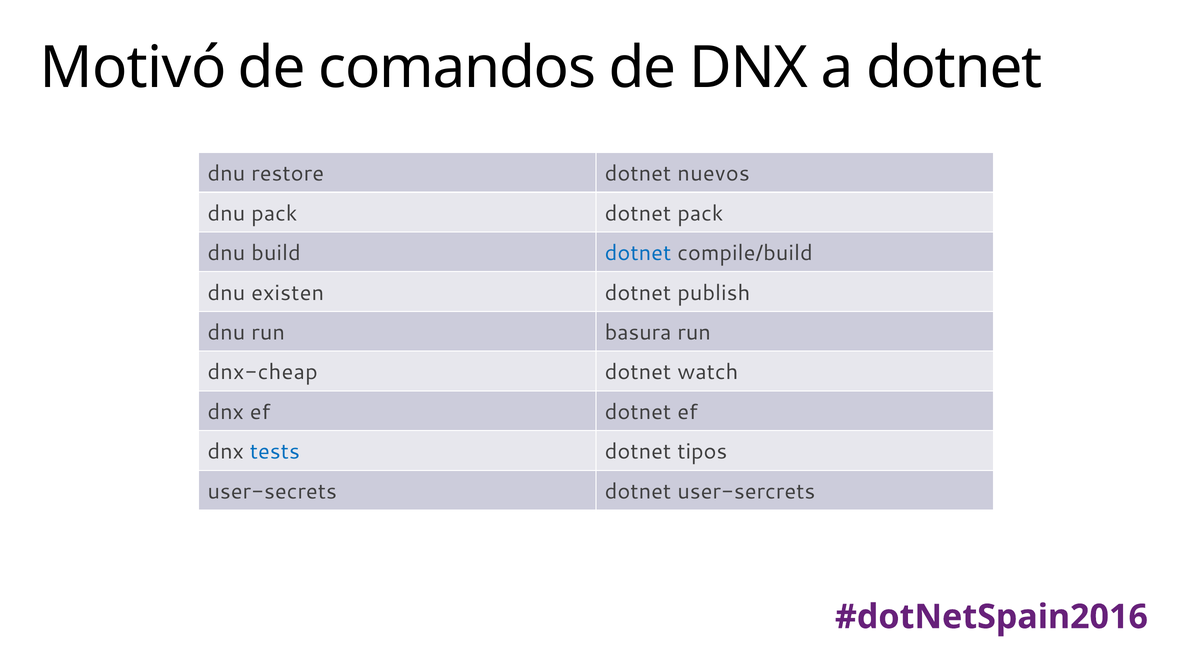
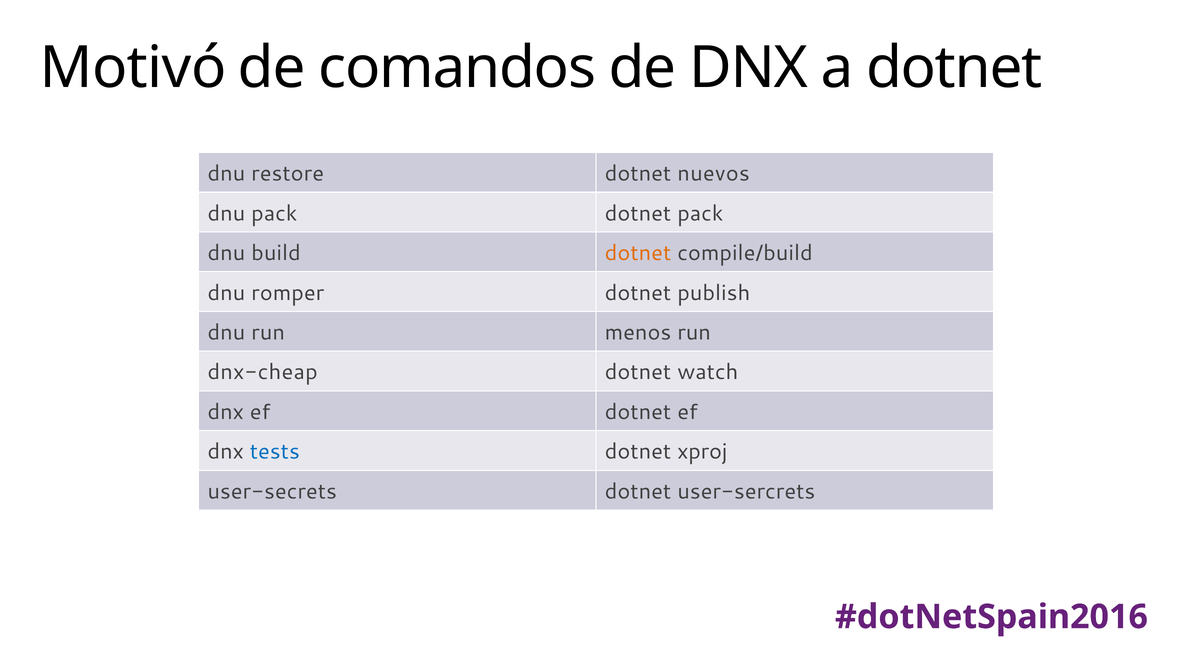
dotnet at (638, 253) colour: blue -> orange
existen: existen -> romper
basura: basura -> menos
tipos: tipos -> xproj
